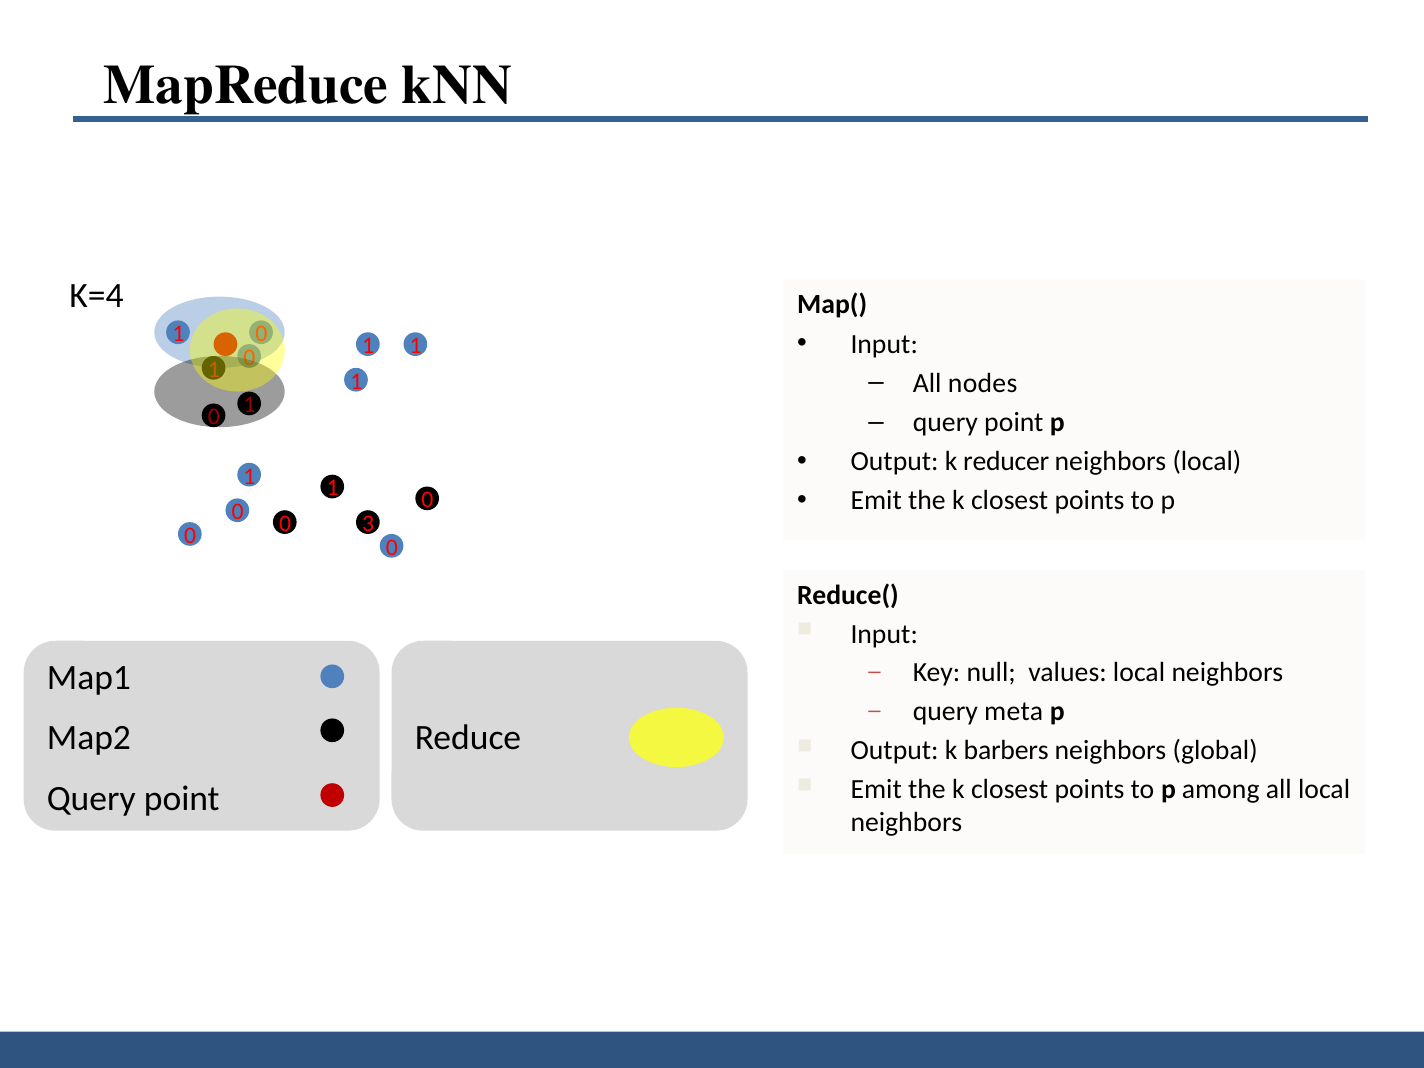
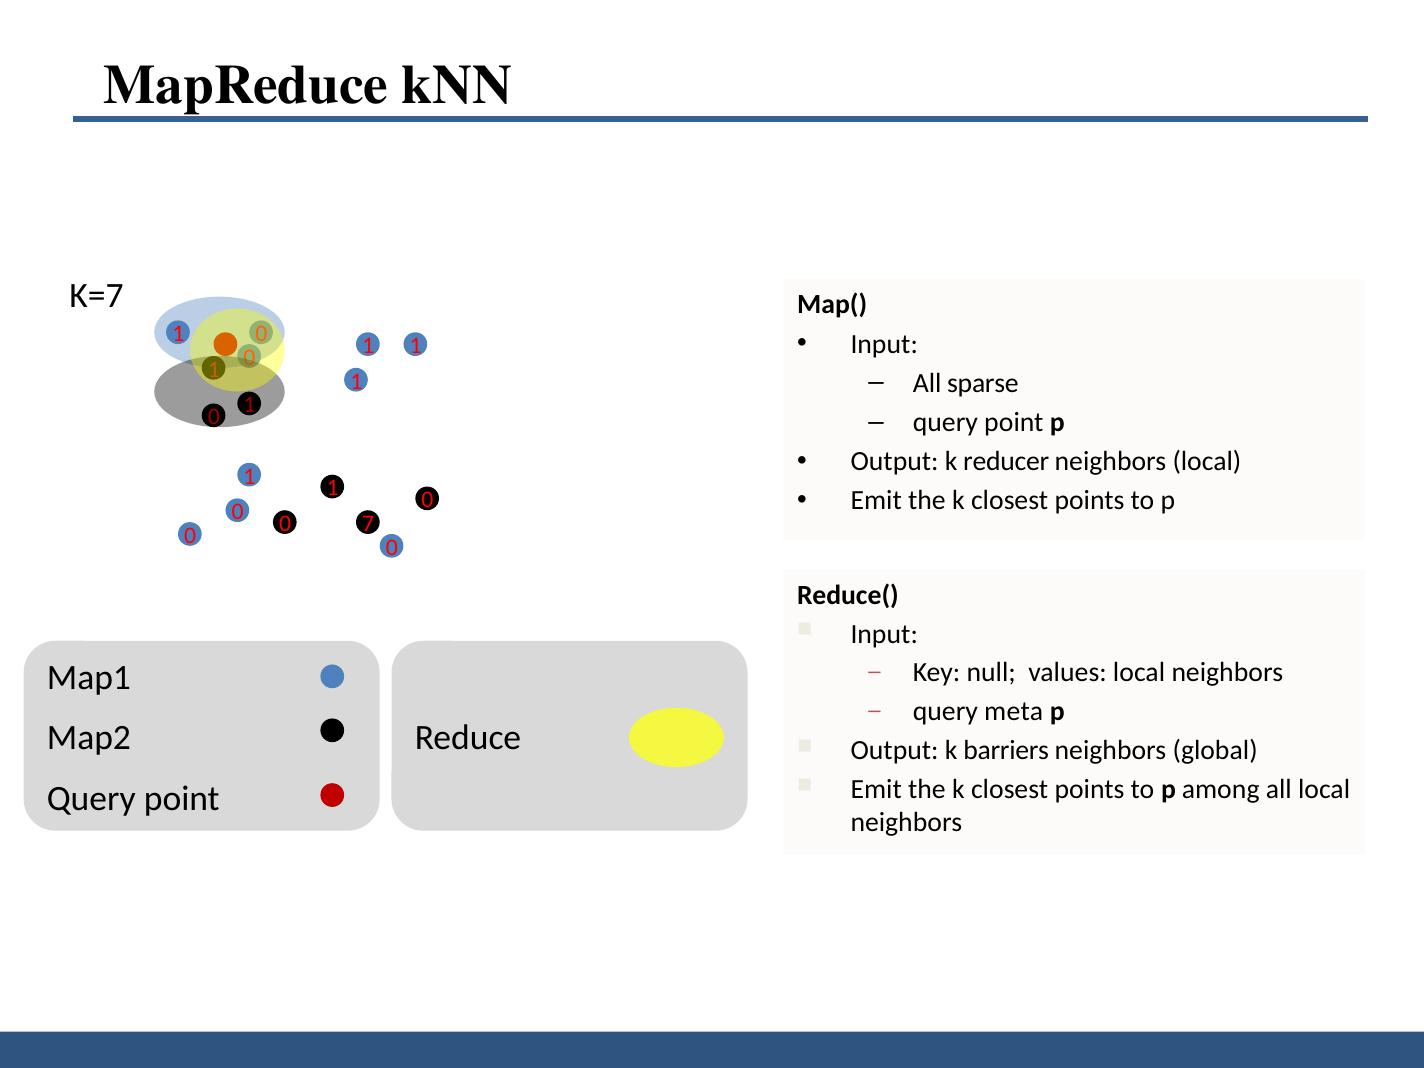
K=4: K=4 -> K=7
nodes: nodes -> sparse
3: 3 -> 7
barbers: barbers -> barriers
